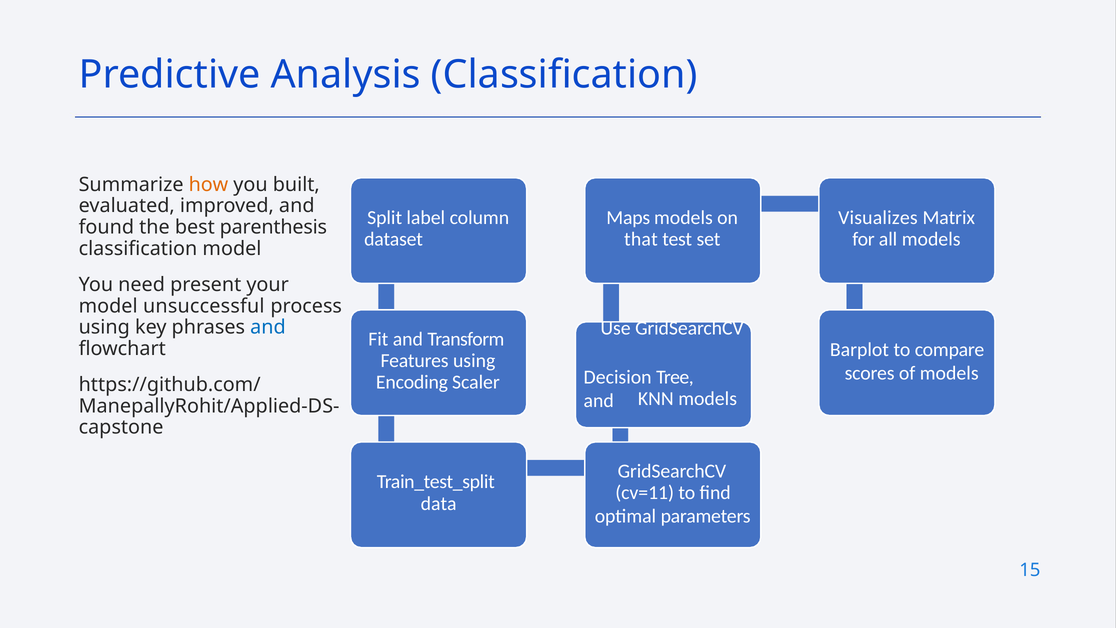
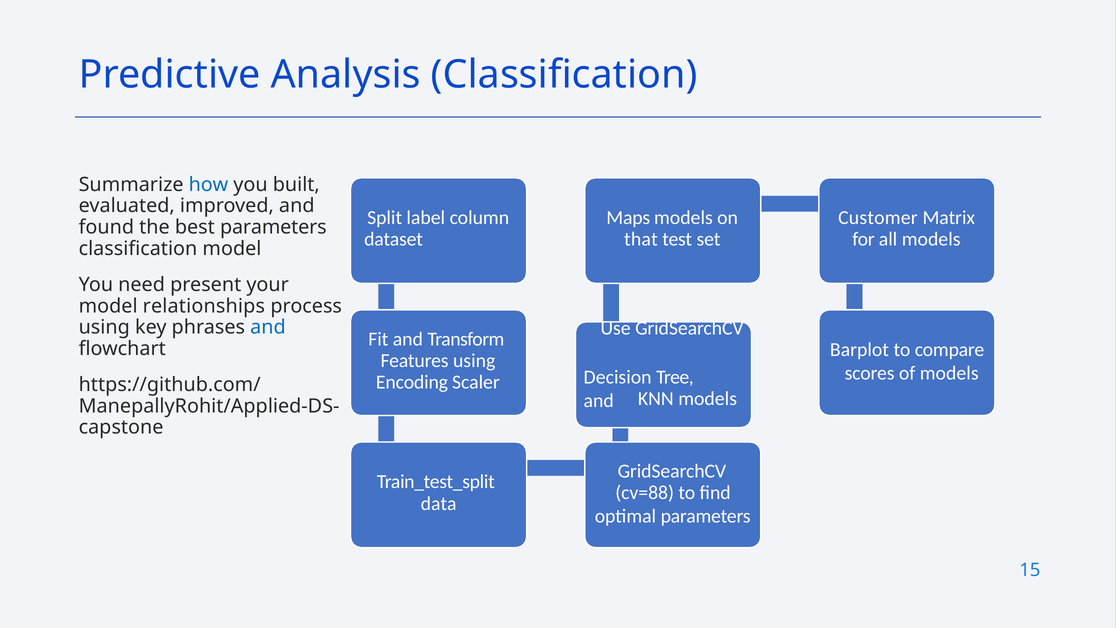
how colour: orange -> blue
Visualizes: Visualizes -> Customer
best parenthesis: parenthesis -> parameters
unsuccessful: unsuccessful -> relationships
cv=11: cv=11 -> cv=88
